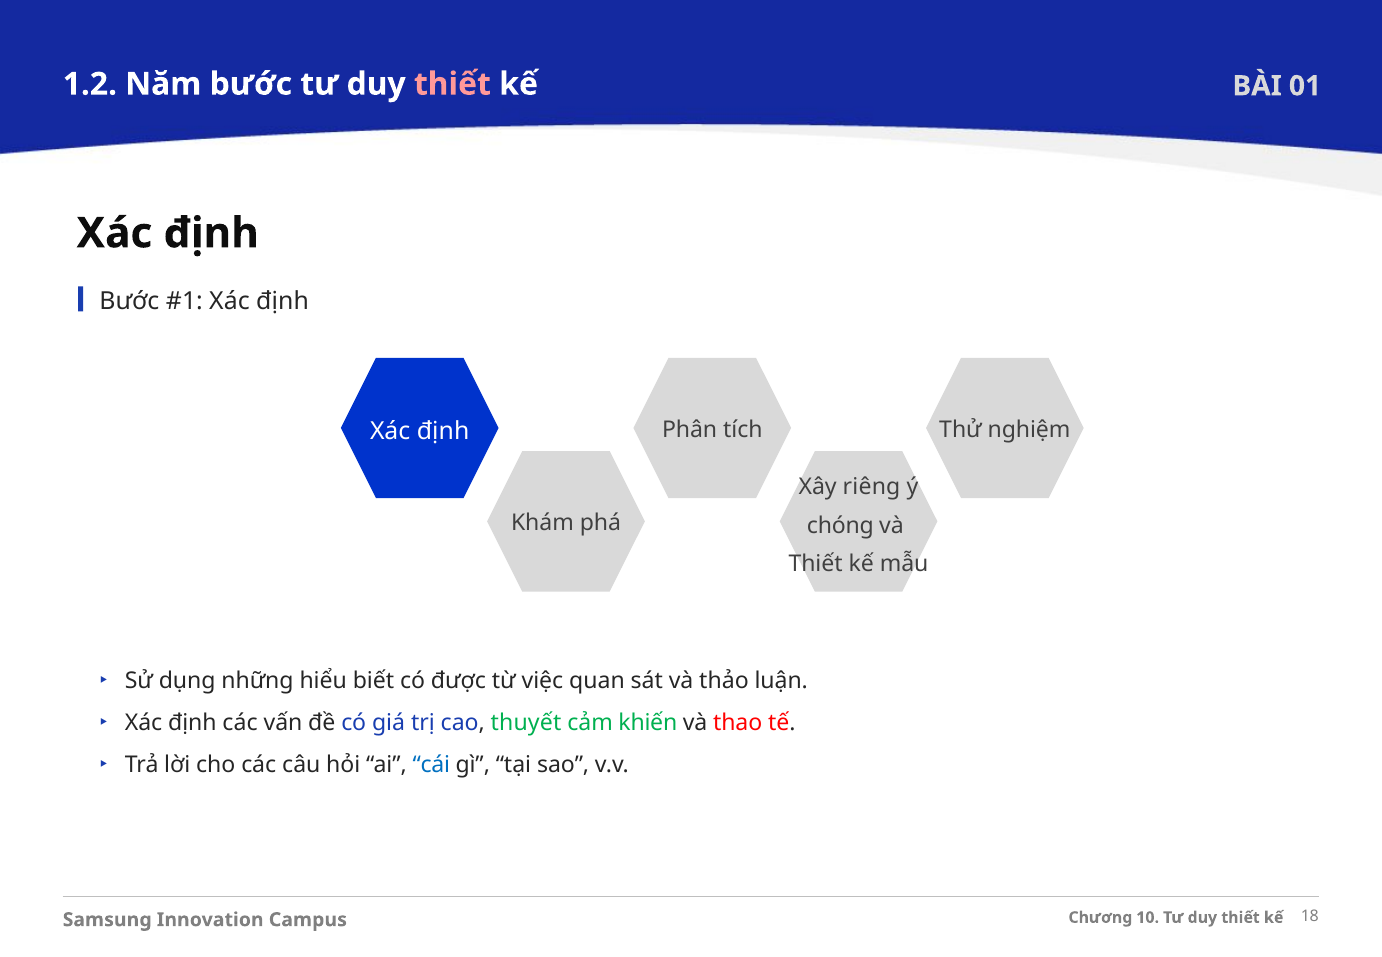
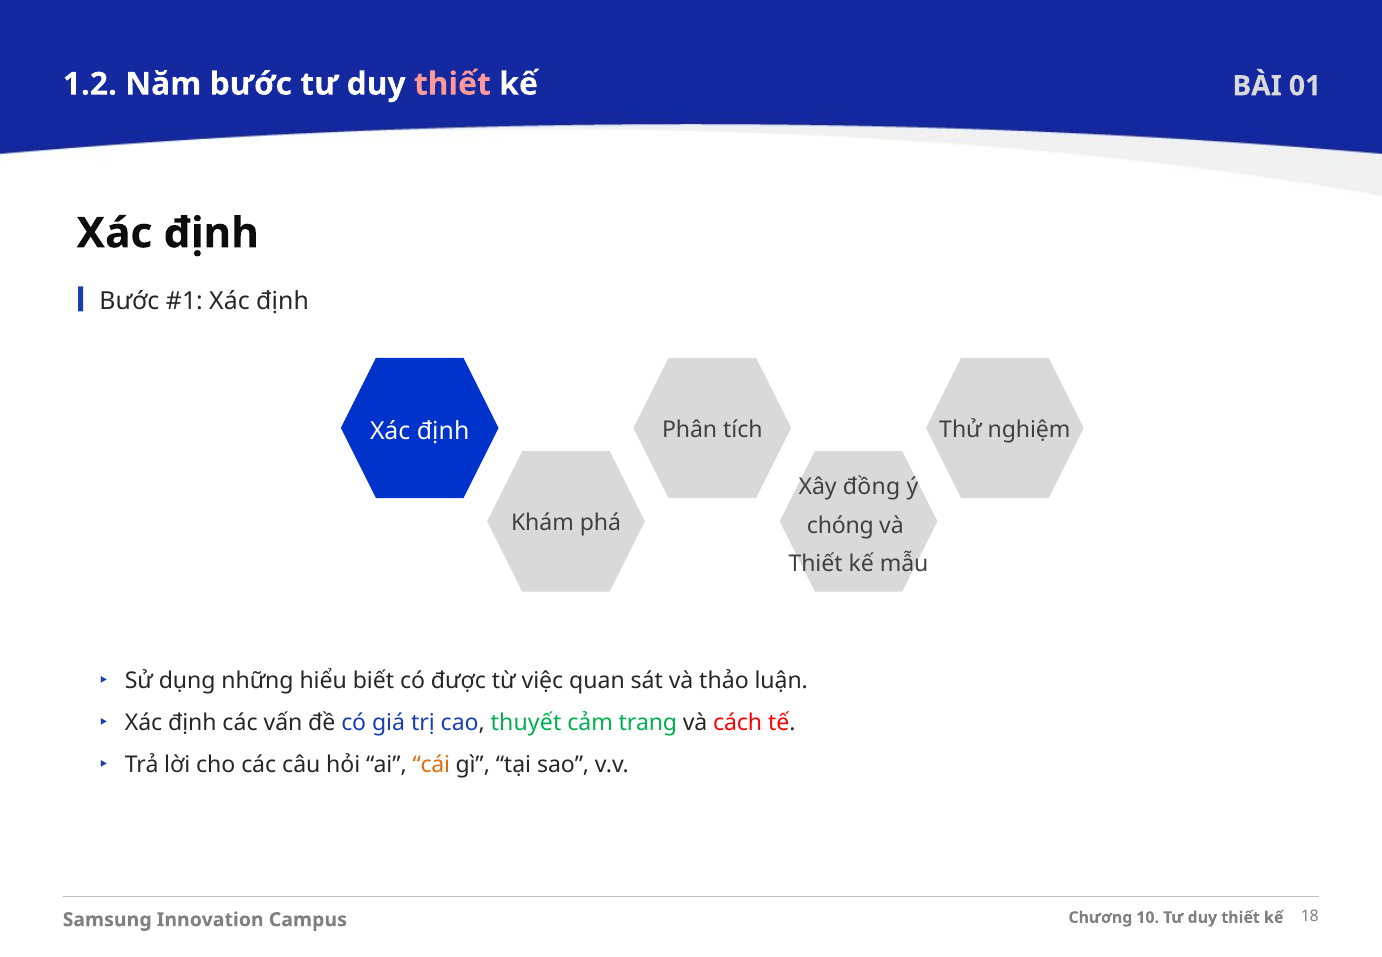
riêng: riêng -> đồng
khiến: khiến -> trang
thao: thao -> cách
cái colour: blue -> orange
